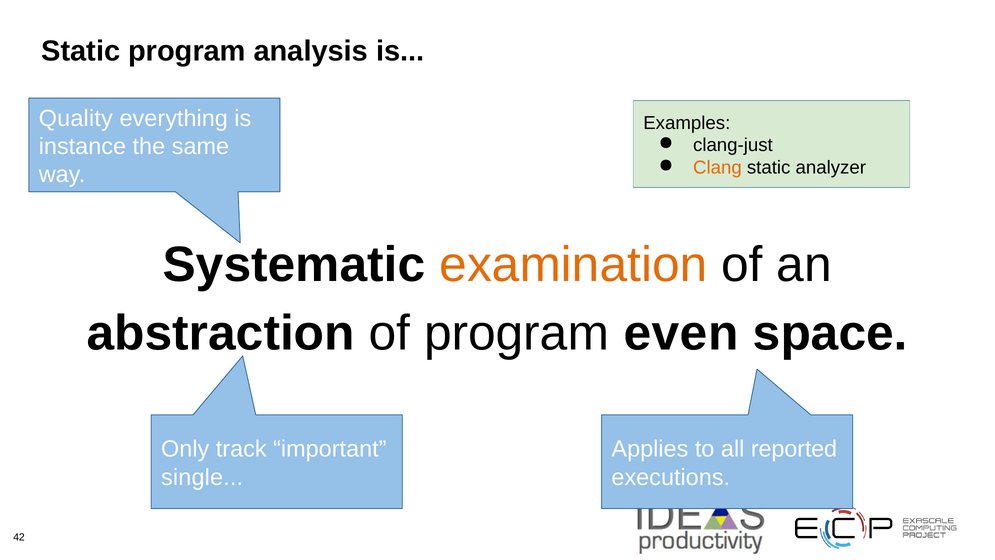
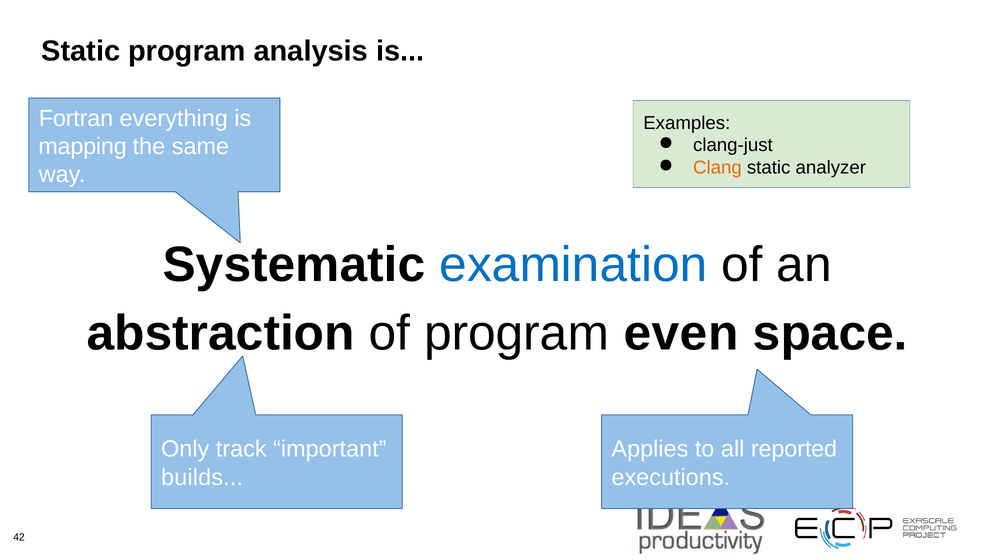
Quality: Quality -> Fortran
instance: instance -> mapping
examination colour: orange -> blue
single: single -> builds
